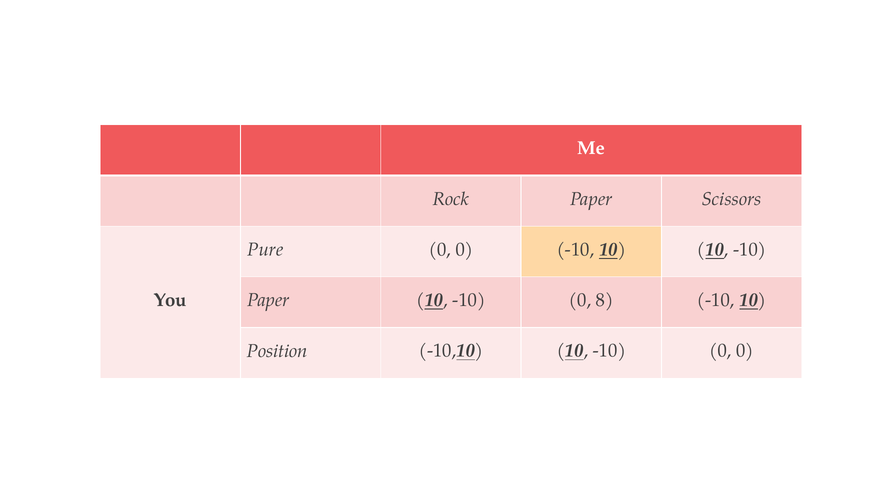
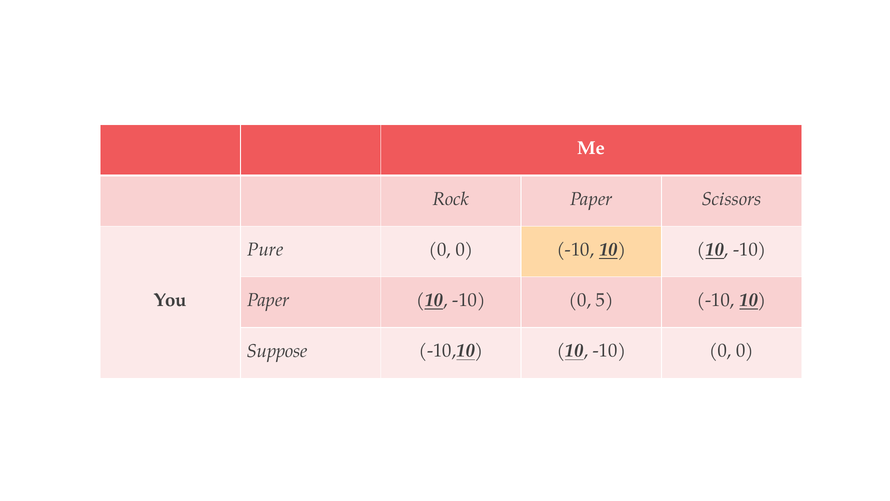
8: 8 -> 5
Position: Position -> Suppose
